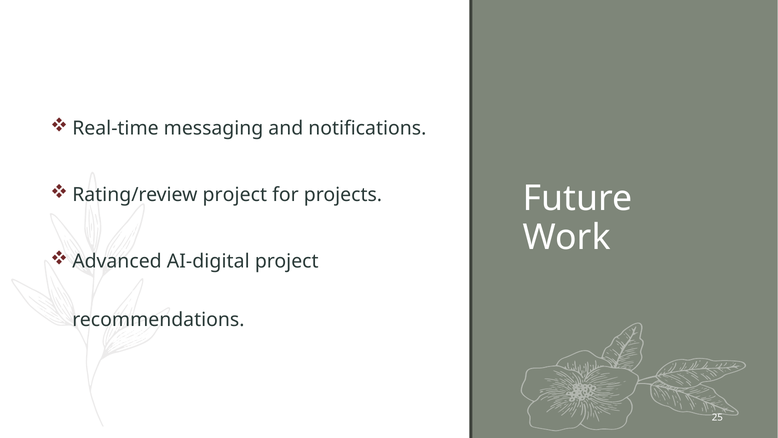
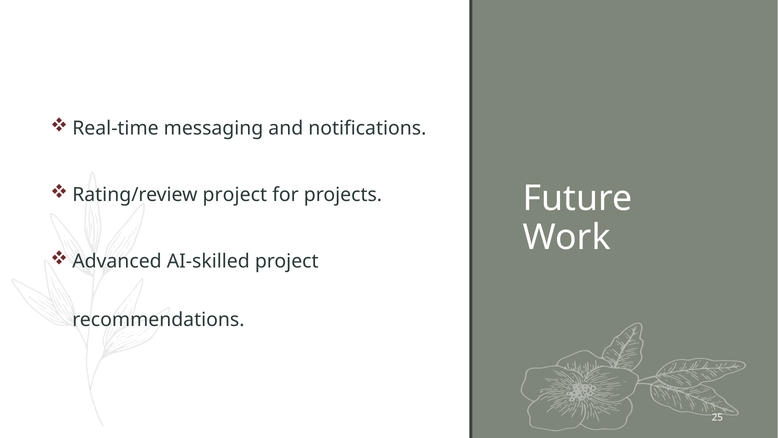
AI-digital: AI-digital -> AI-skilled
